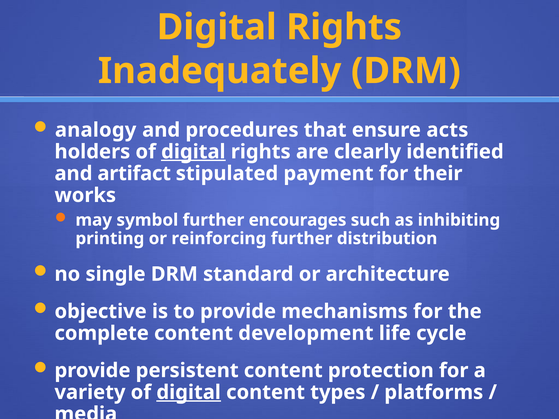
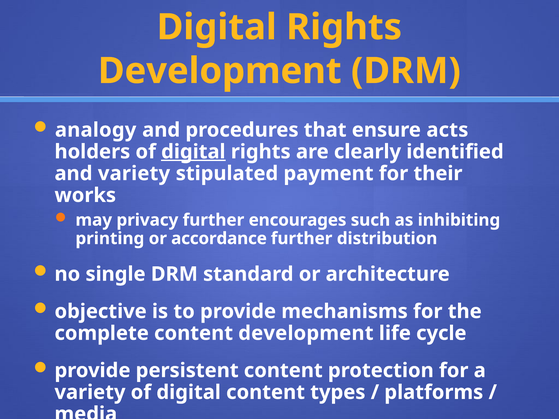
Inadequately at (220, 71): Inadequately -> Development
and artifact: artifact -> variety
symbol: symbol -> privacy
reinforcing: reinforcing -> accordance
digital at (189, 392) underline: present -> none
